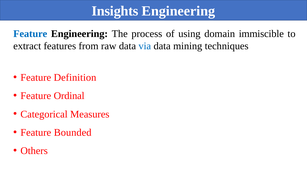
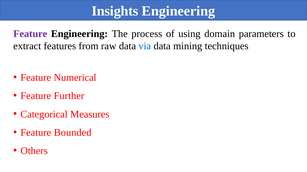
Feature at (30, 34) colour: blue -> purple
immiscible: immiscible -> parameters
Definition: Definition -> Numerical
Ordinal: Ordinal -> Further
